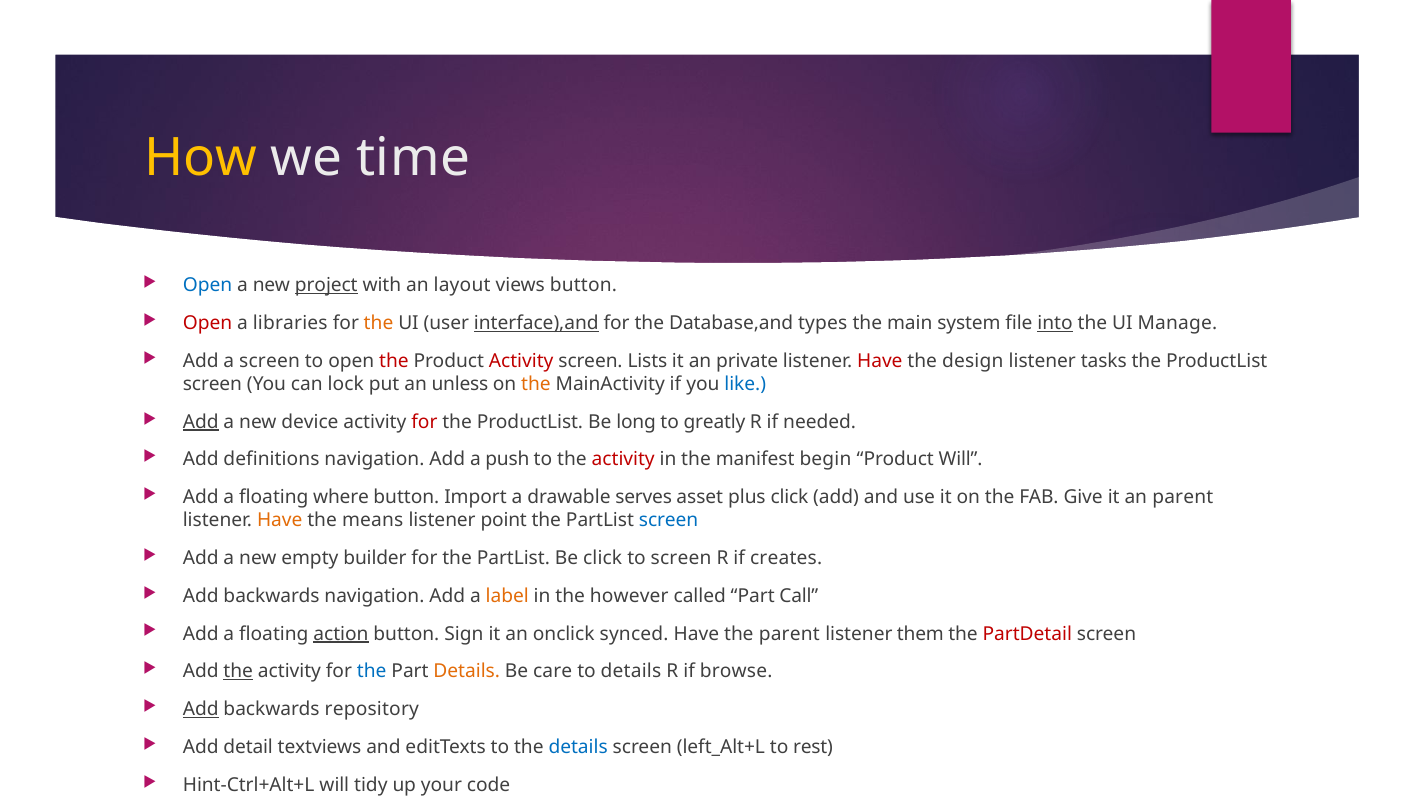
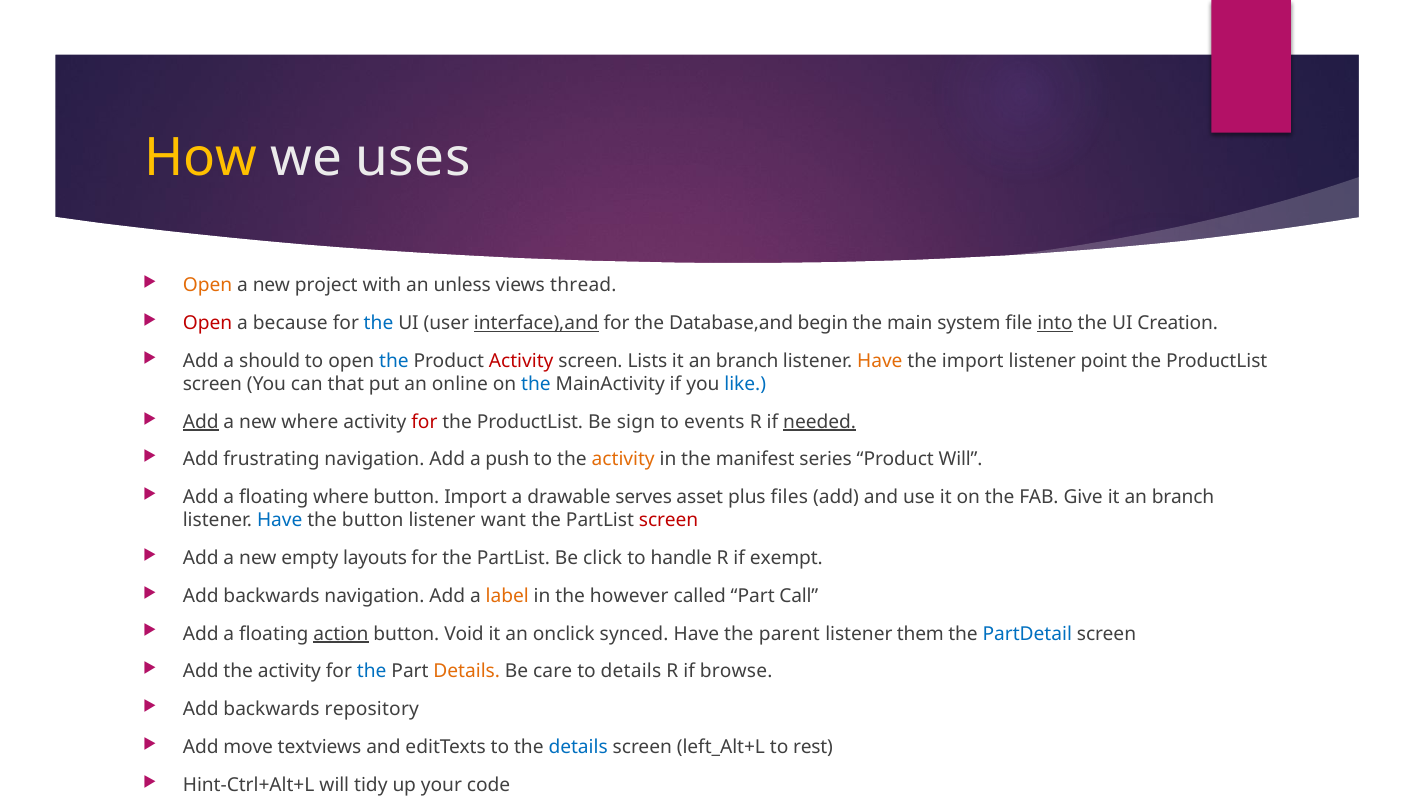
time: time -> uses
Open at (208, 285) colour: blue -> orange
project underline: present -> none
layout: layout -> unless
views button: button -> thread
libraries: libraries -> because
the at (379, 323) colour: orange -> blue
types: types -> begin
Manage: Manage -> Creation
a screen: screen -> should
the at (394, 361) colour: red -> blue
private at (747, 361): private -> branch
Have at (880, 361) colour: red -> orange
the design: design -> import
tasks: tasks -> point
lock: lock -> that
unless: unless -> online
the at (536, 384) colour: orange -> blue
new device: device -> where
long: long -> sign
greatly: greatly -> events
needed underline: none -> present
definitions: definitions -> frustrating
activity at (623, 460) colour: red -> orange
begin: begin -> series
plus click: click -> files
Give it an parent: parent -> branch
Have at (280, 520) colour: orange -> blue
the means: means -> button
point: point -> want
screen at (669, 520) colour: blue -> red
builder: builder -> layouts
to screen: screen -> handle
creates: creates -> exempt
Sign: Sign -> Void
PartDetail colour: red -> blue
the at (238, 671) underline: present -> none
Add at (201, 709) underline: present -> none
detail: detail -> move
